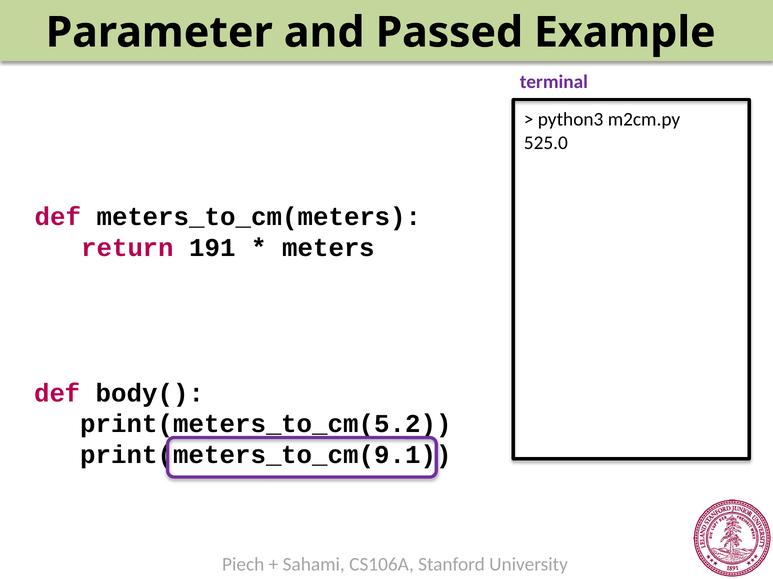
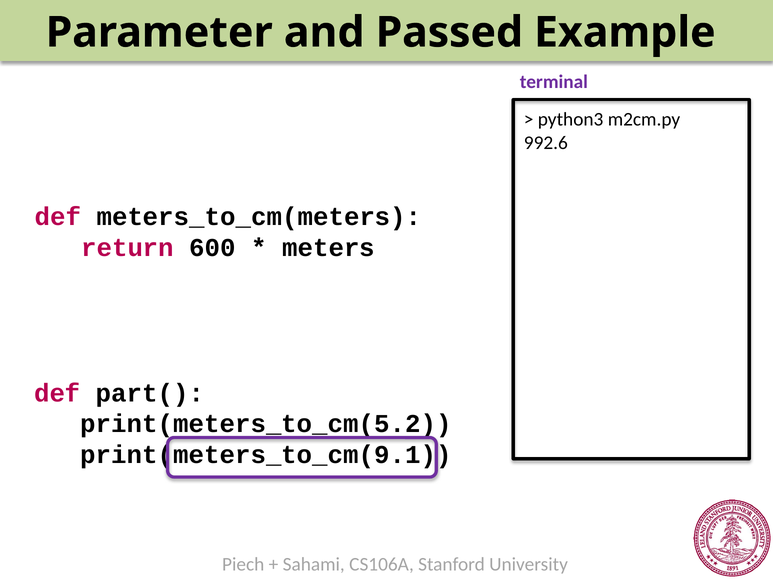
525.0: 525.0 -> 992.6
191: 191 -> 600
body(: body( -> part(
